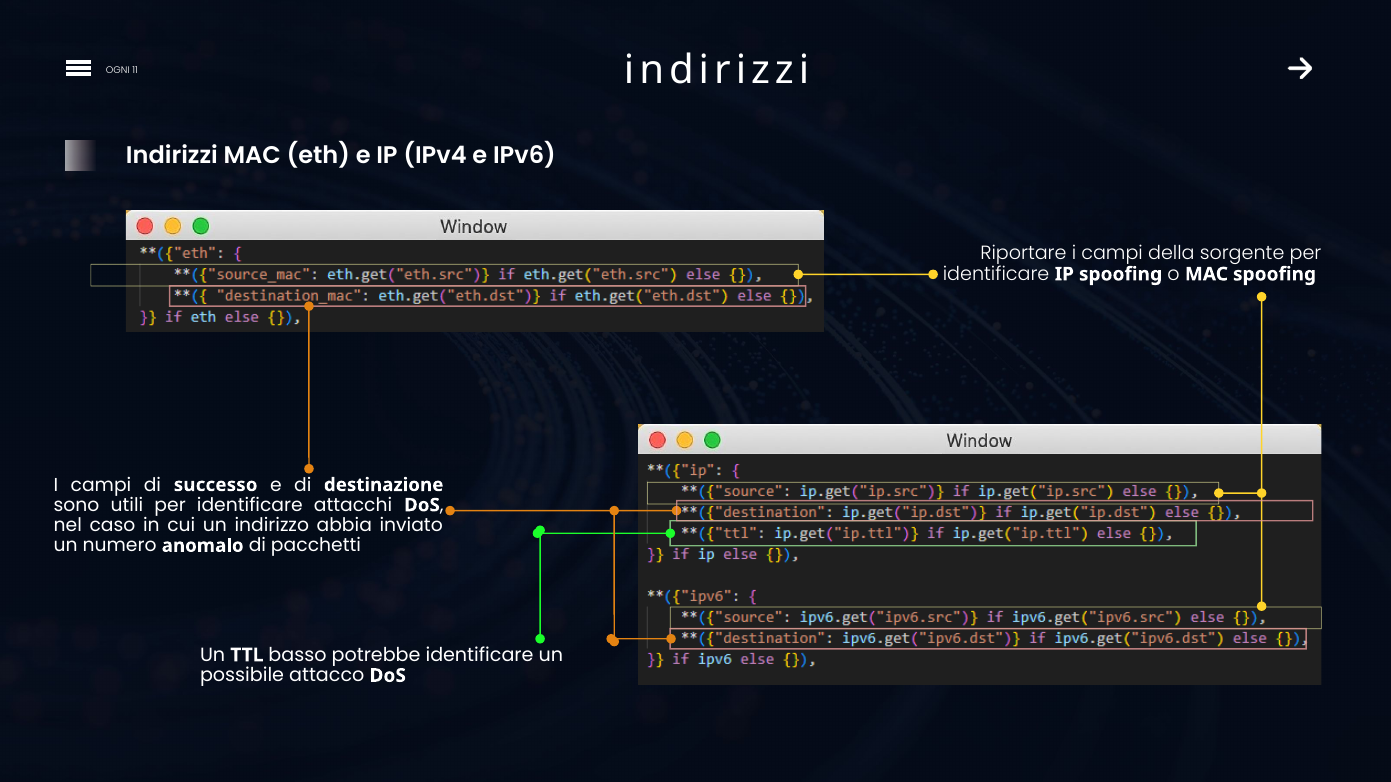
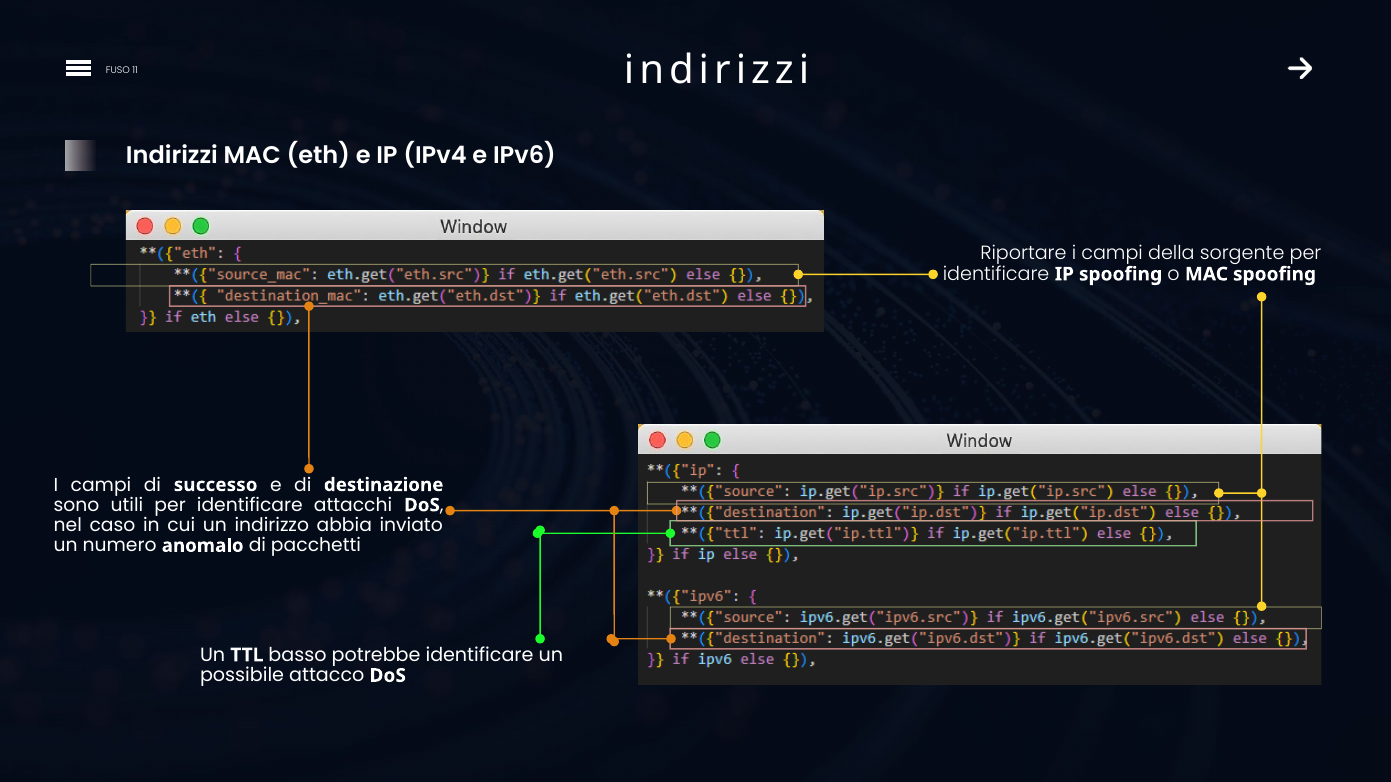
OGNI: OGNI -> FUSO
